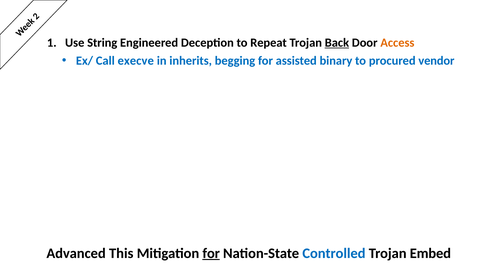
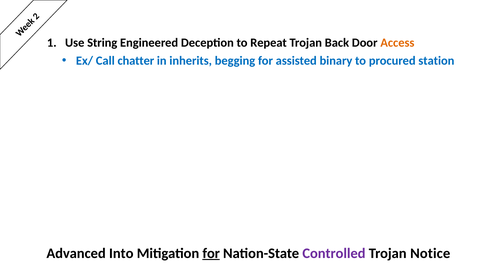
Back underline: present -> none
execve: execve -> chatter
vendor: vendor -> station
This: This -> Into
Controlled colour: blue -> purple
Embed: Embed -> Notice
